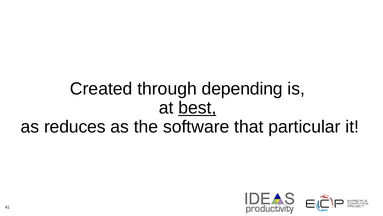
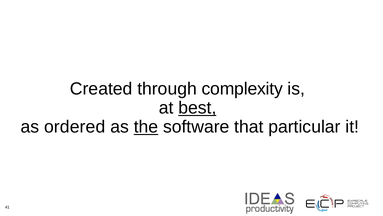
depending: depending -> complexity
reduces: reduces -> ordered
the underline: none -> present
